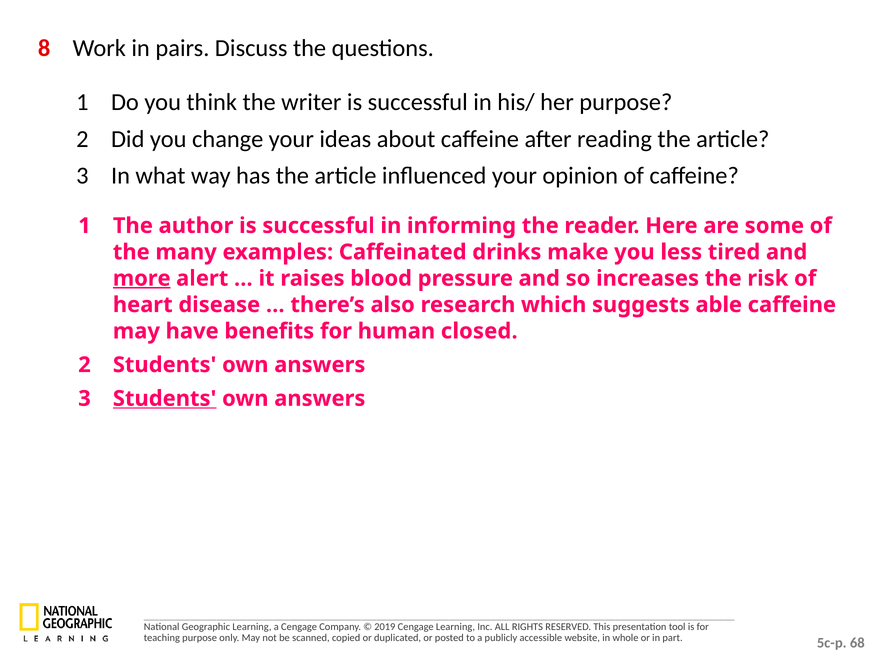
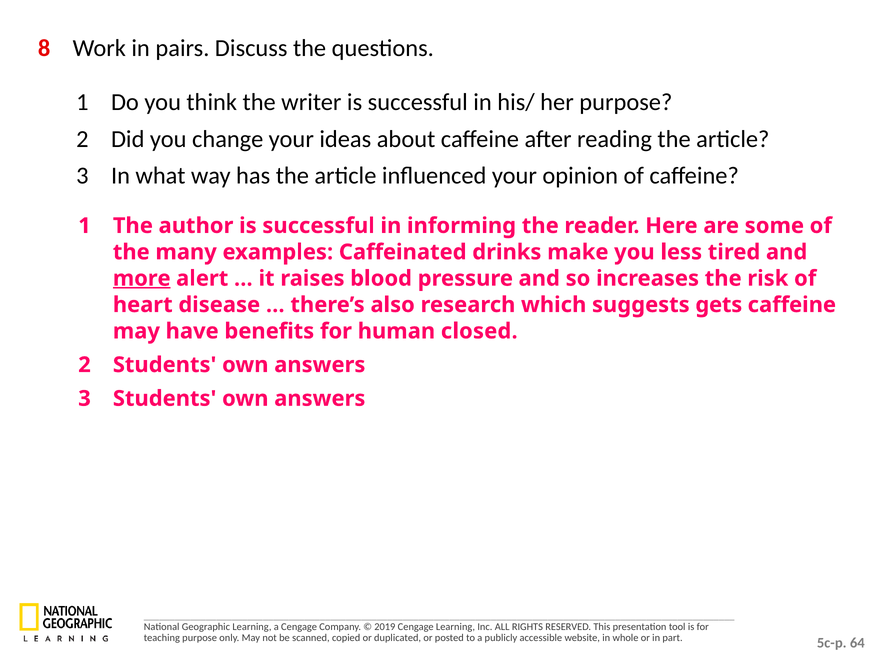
able: able -> gets
Students at (165, 399) underline: present -> none
68: 68 -> 64
